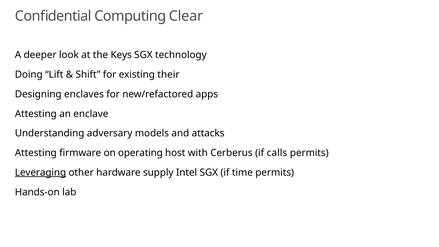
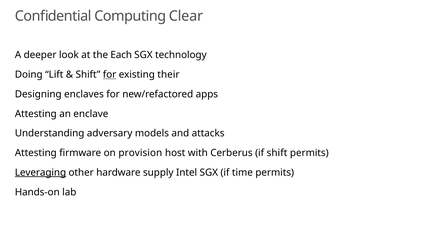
Keys: Keys -> Each
for at (110, 75) underline: none -> present
operating: operating -> provision
if calls: calls -> shift
